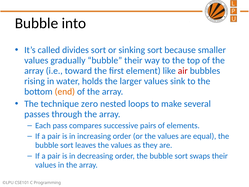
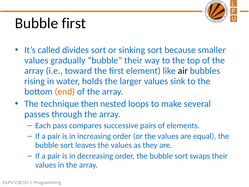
Bubble into: into -> first
air colour: red -> black
zero: zero -> then
